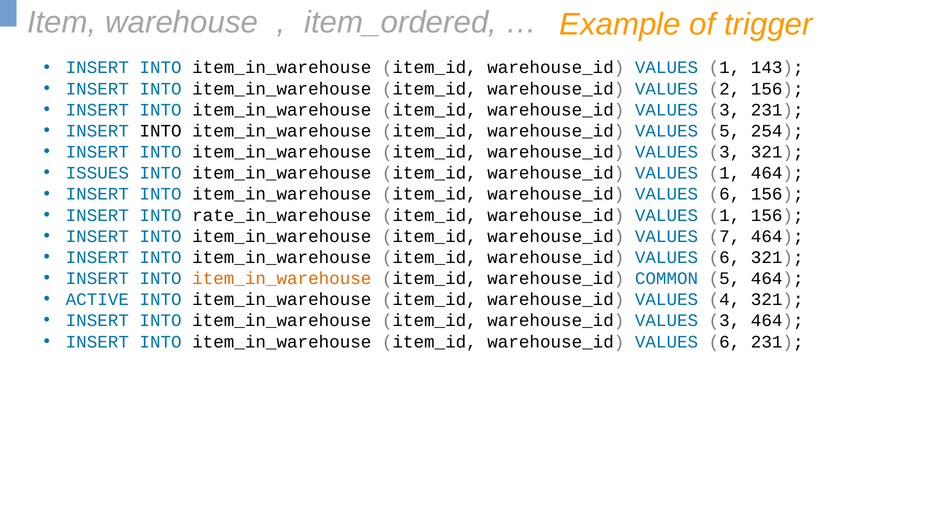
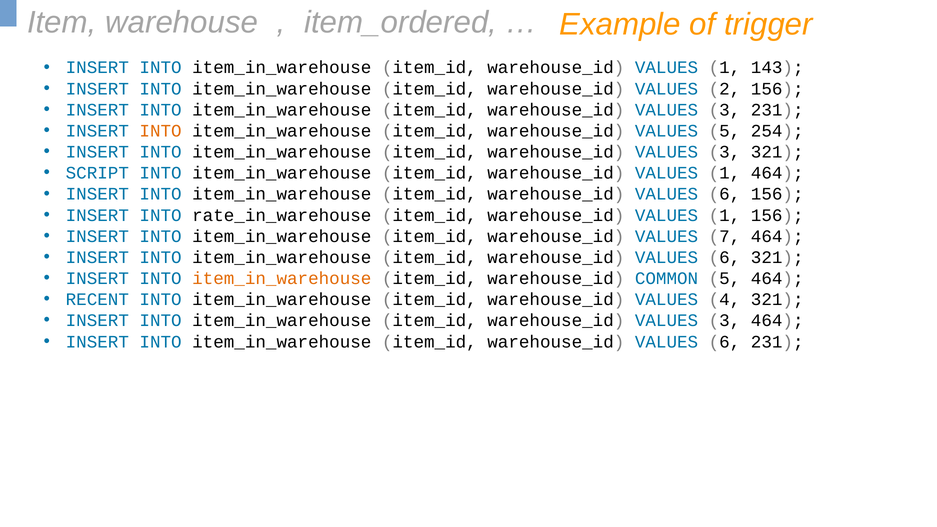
INTO at (161, 131) colour: black -> orange
ISSUES: ISSUES -> SCRIPT
ACTIVE: ACTIVE -> RECENT
